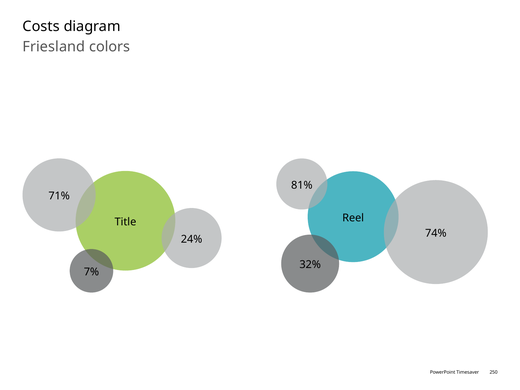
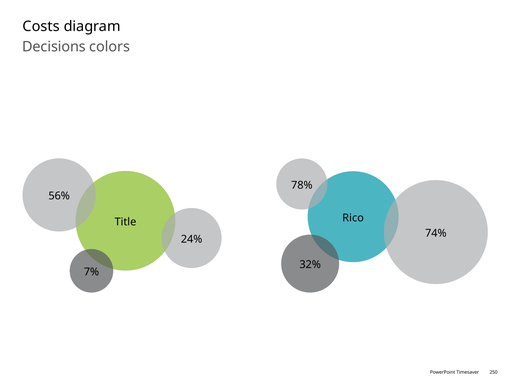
Friesland: Friesland -> Decisions
81%: 81% -> 78%
71%: 71% -> 56%
Reel: Reel -> Rico
